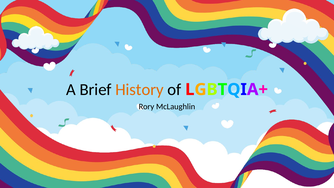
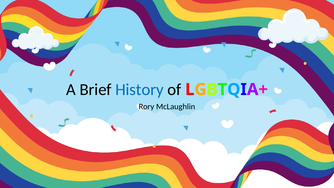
History colour: orange -> blue
